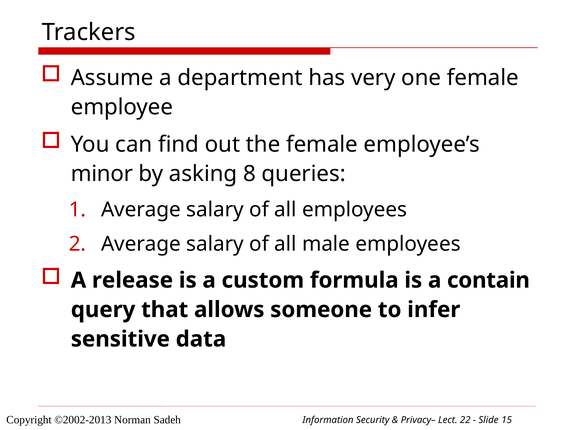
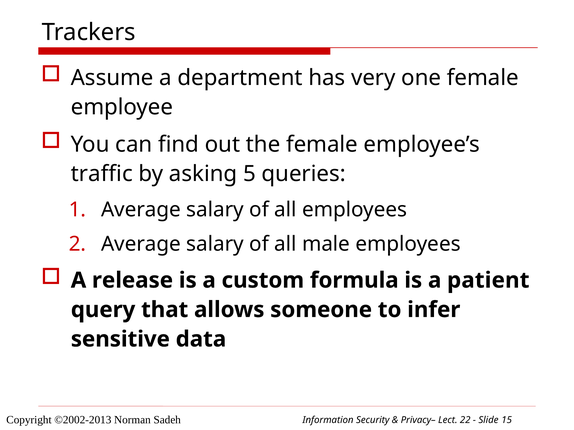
minor: minor -> traffic
8: 8 -> 5
contain: contain -> patient
